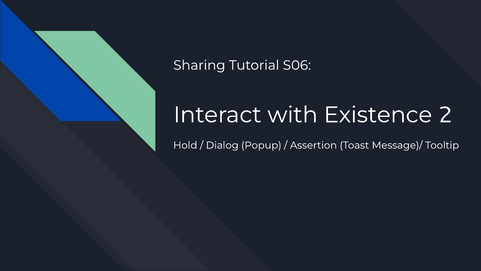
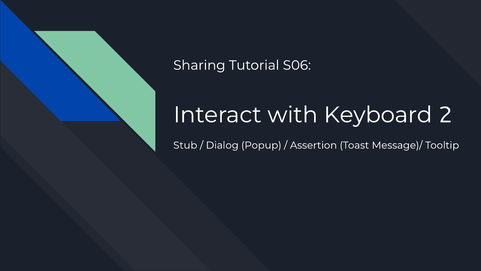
Existence: Existence -> Keyboard
Hold: Hold -> Stub
